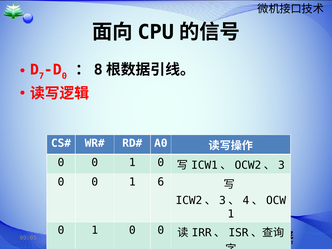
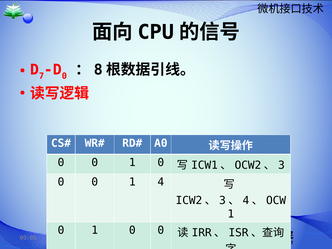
6: 6 -> 4
